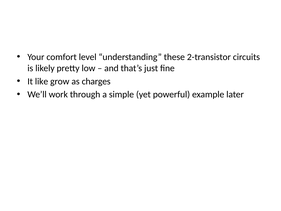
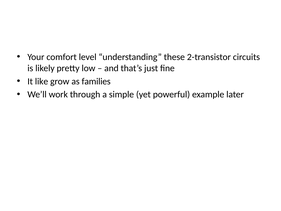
charges: charges -> families
